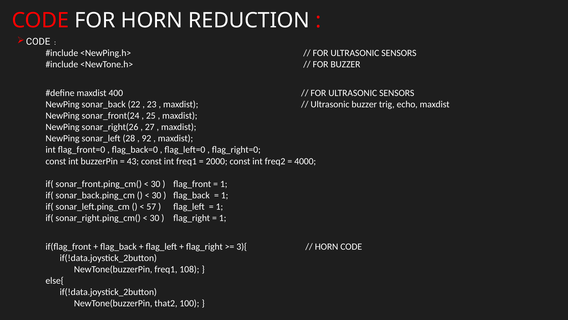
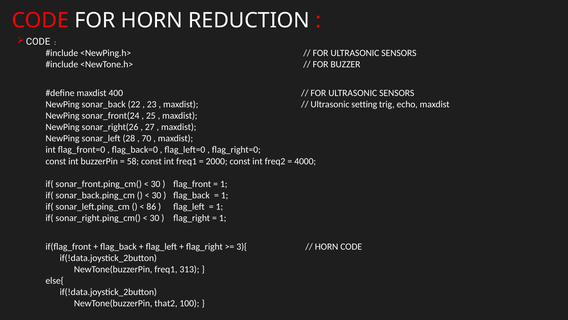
Ultrasonic buzzer: buzzer -> setting
92: 92 -> 70
43: 43 -> 58
57: 57 -> 86
108: 108 -> 313
